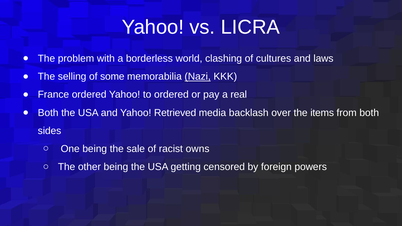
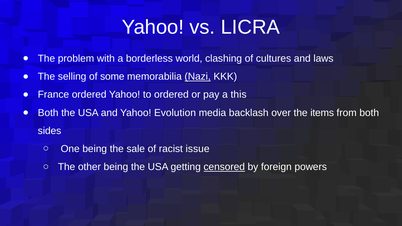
real: real -> this
Retrieved: Retrieved -> Evolution
owns: owns -> issue
censored underline: none -> present
